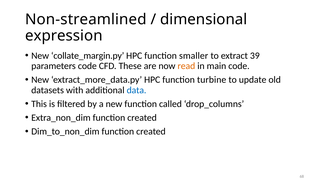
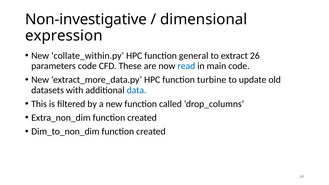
Non-streamlined: Non-streamlined -> Non-investigative
collate_margin.py: collate_margin.py -> collate_within.py
smaller: smaller -> general
39: 39 -> 26
read colour: orange -> blue
